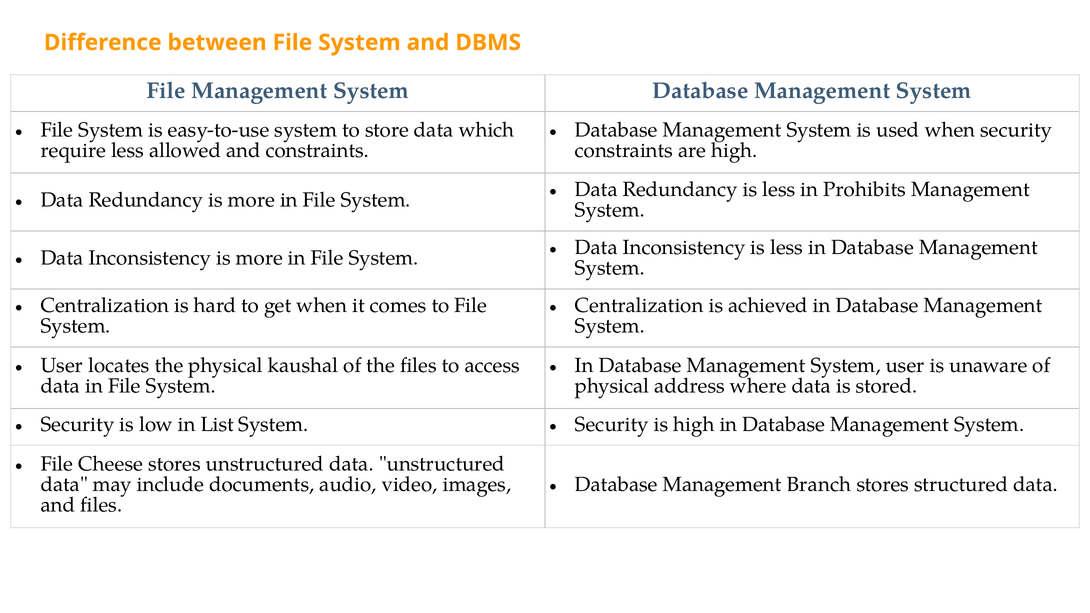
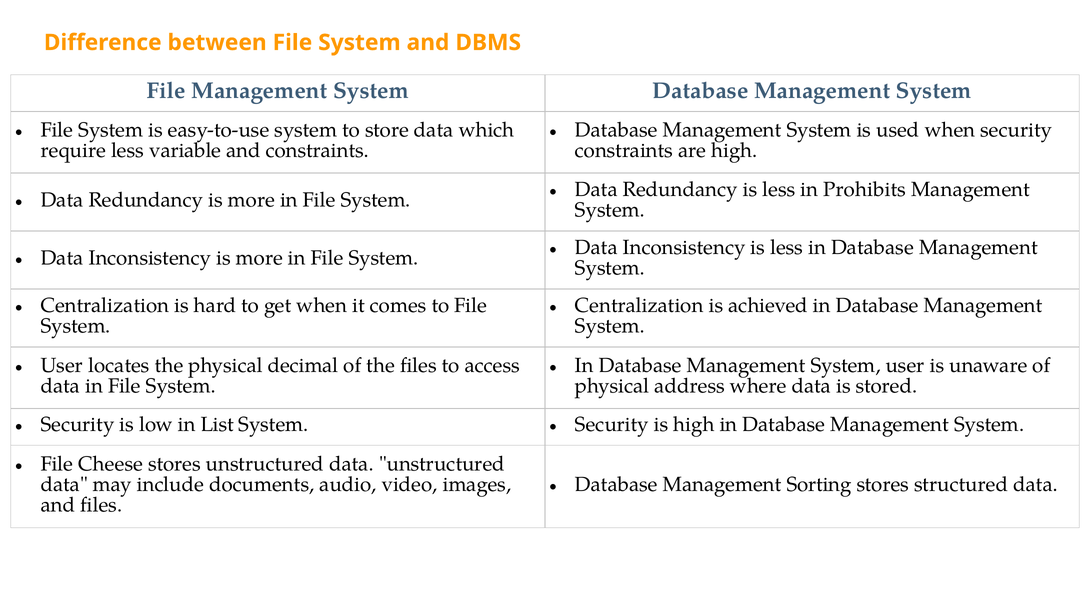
allowed: allowed -> variable
kaushal: kaushal -> decimal
Branch: Branch -> Sorting
